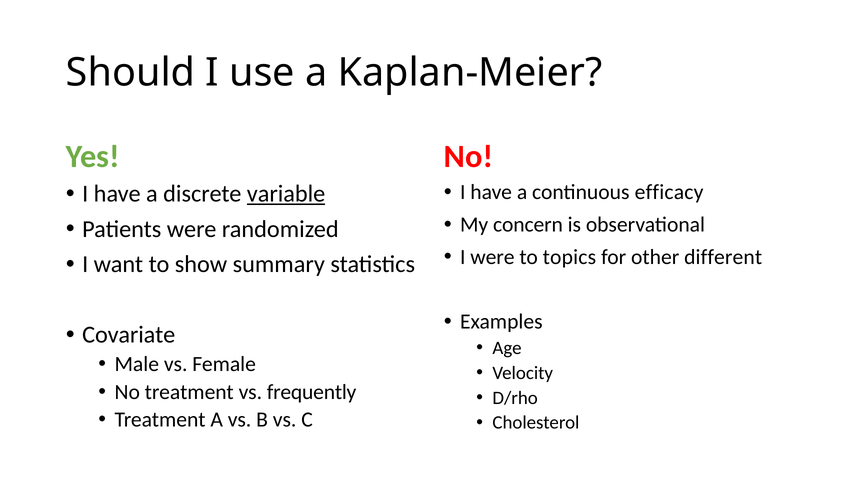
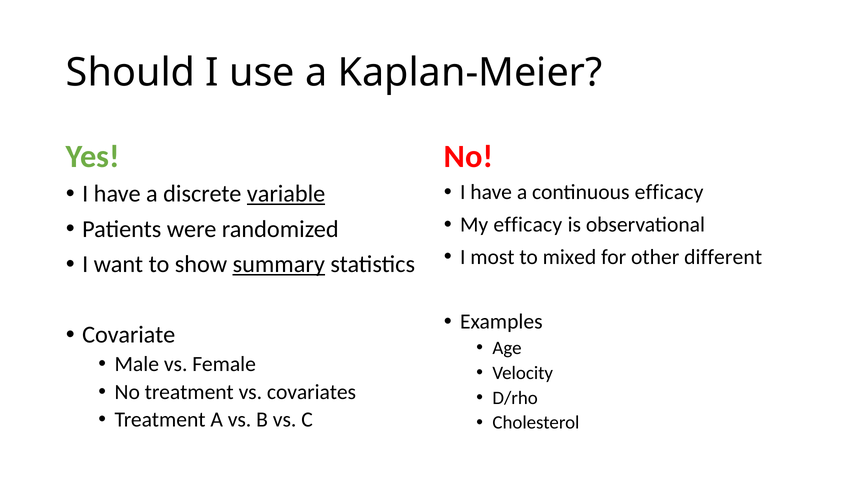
My concern: concern -> efficacy
I were: were -> most
topics: topics -> mixed
summary underline: none -> present
frequently: frequently -> covariates
